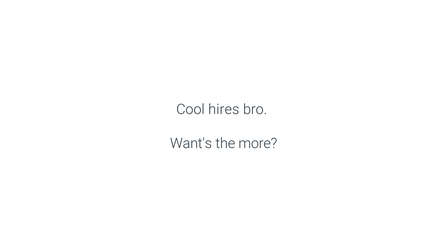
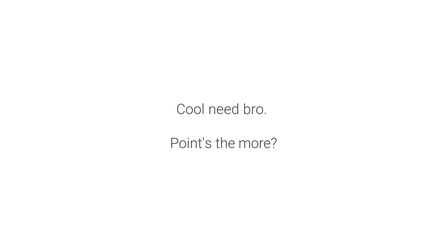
hires: hires -> need
Want's: Want's -> Point's
